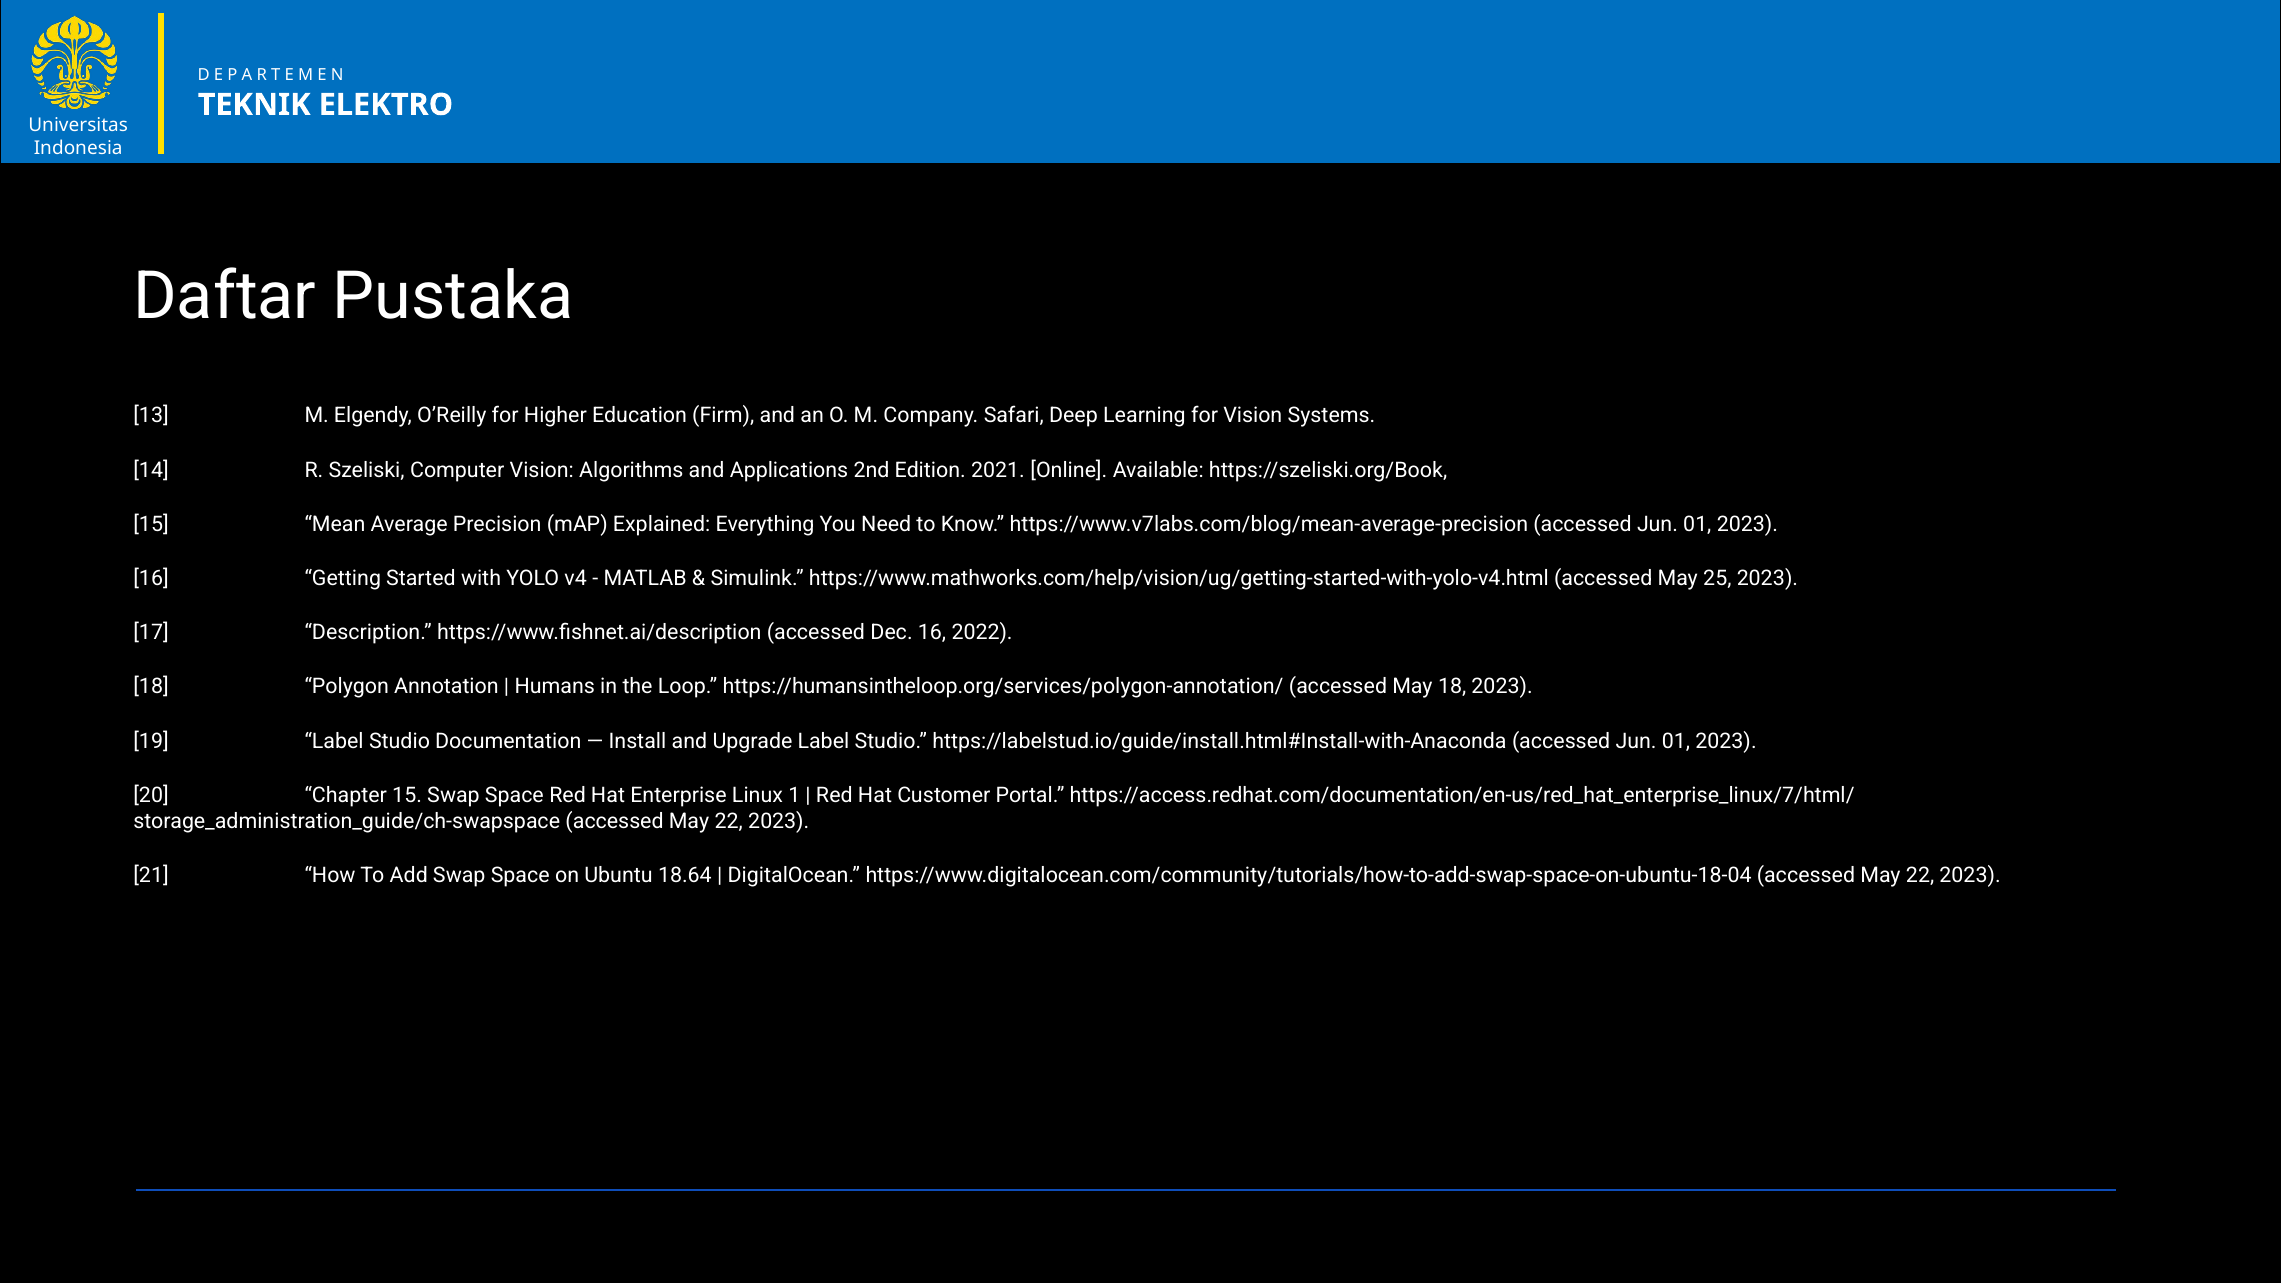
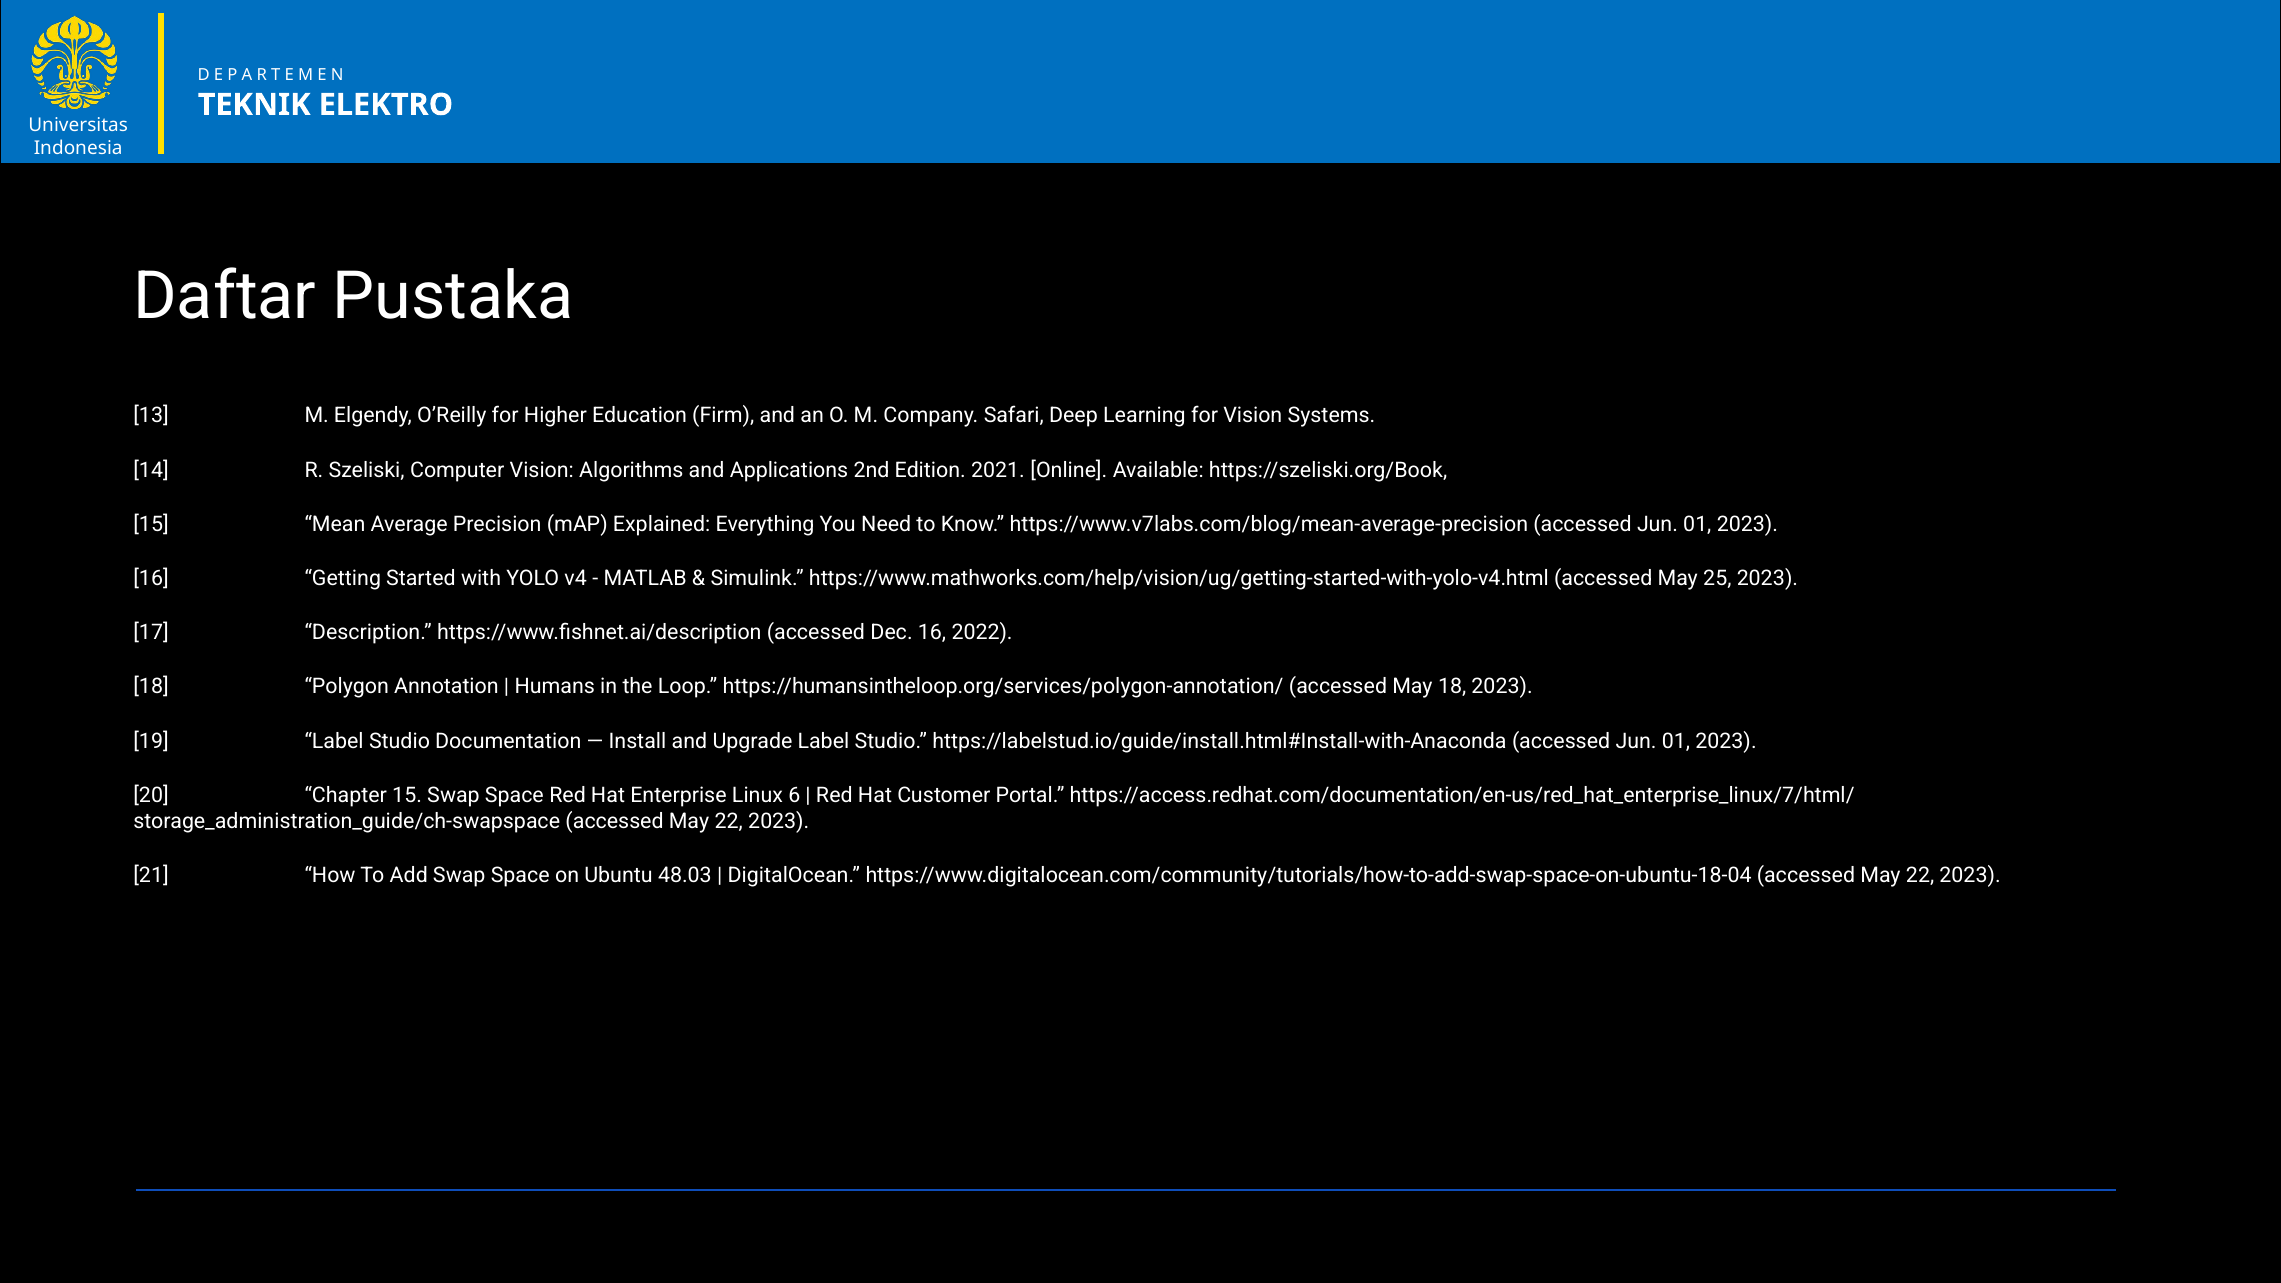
1: 1 -> 6
18.64: 18.64 -> 48.03
